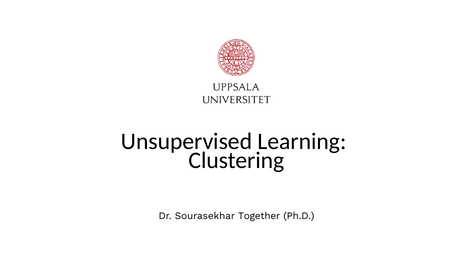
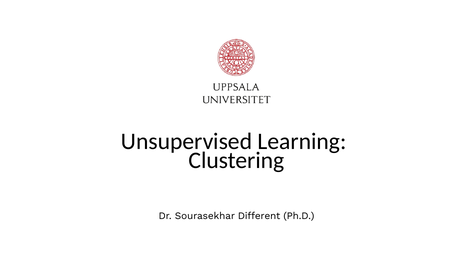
Together: Together -> Different
